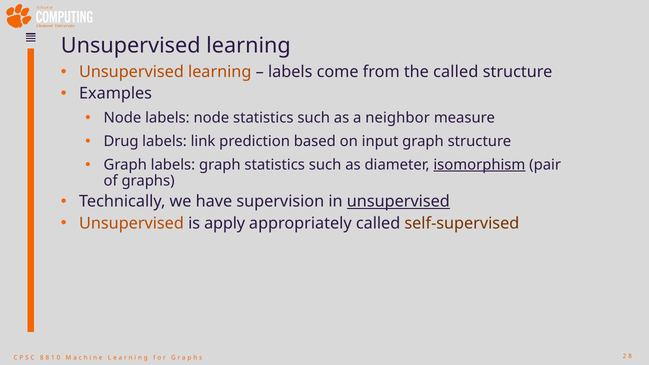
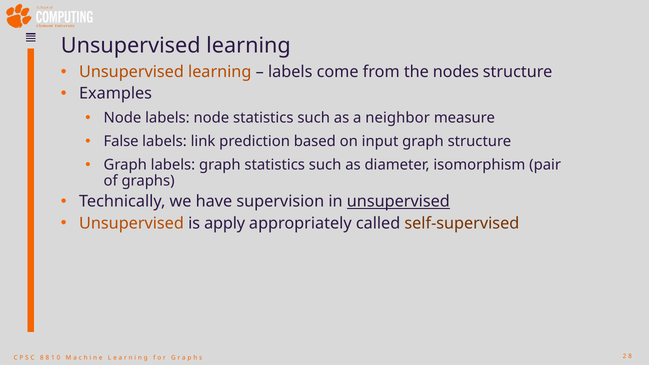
the called: called -> nodes
Drug: Drug -> False
isomorphism underline: present -> none
